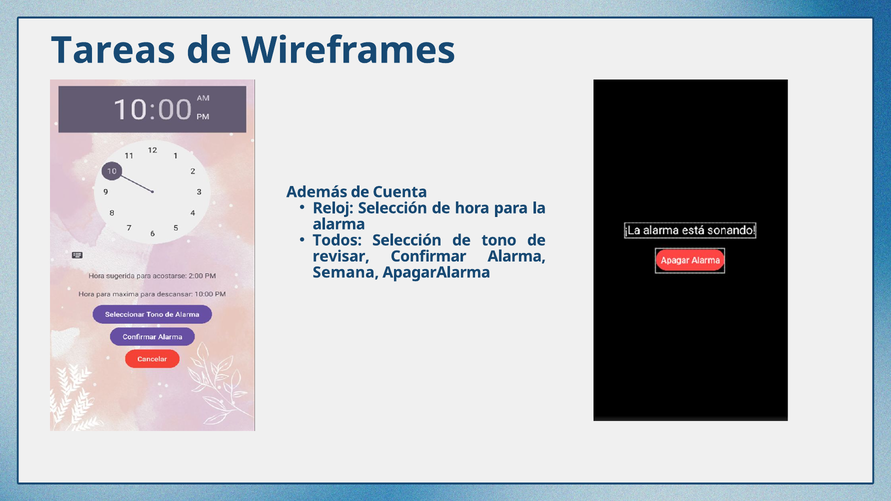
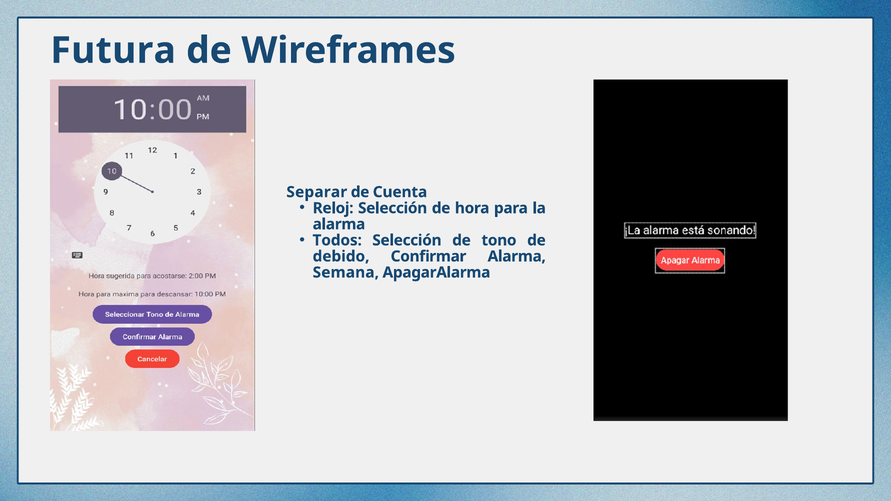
Tareas: Tareas -> Futura
Además: Además -> Separar
revisar: revisar -> debido
